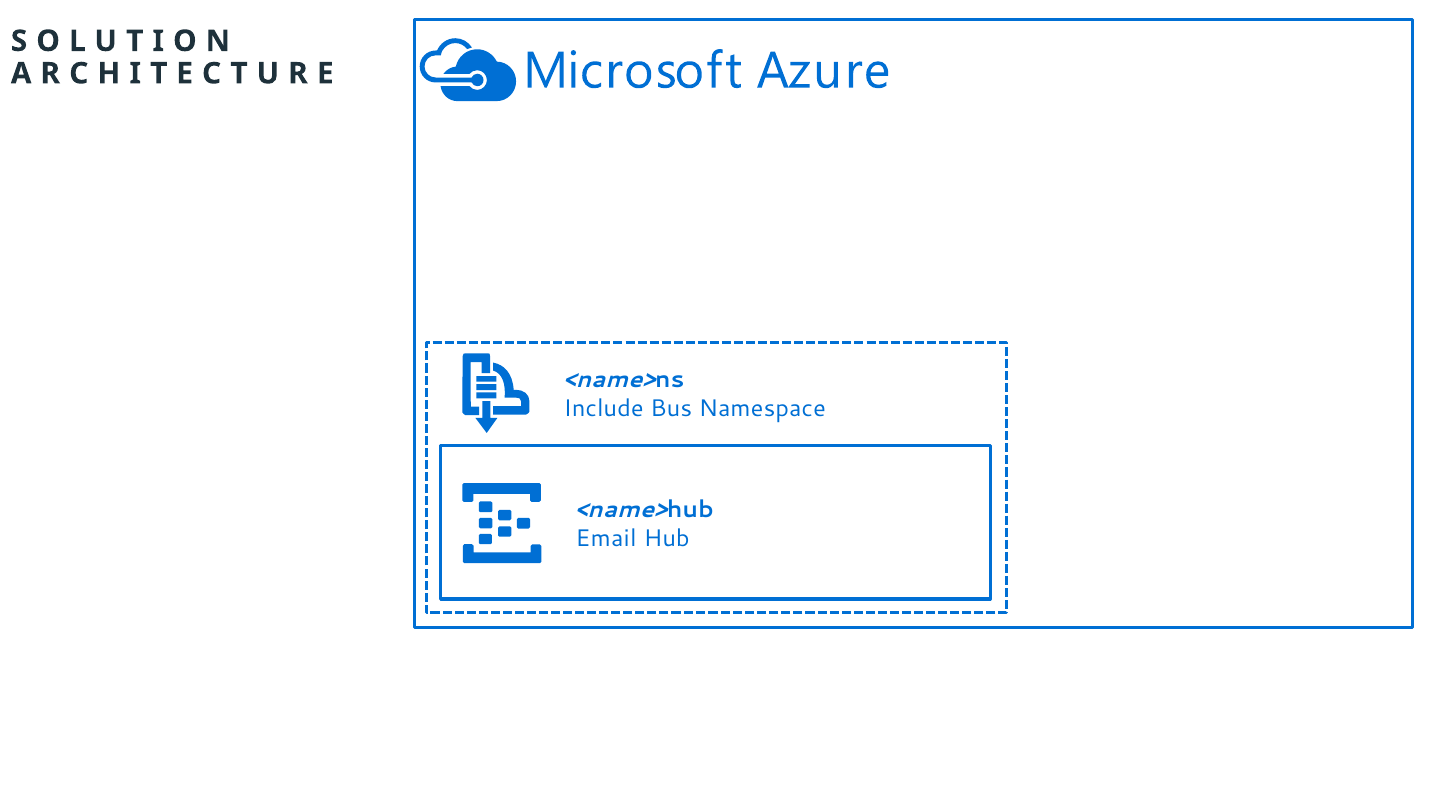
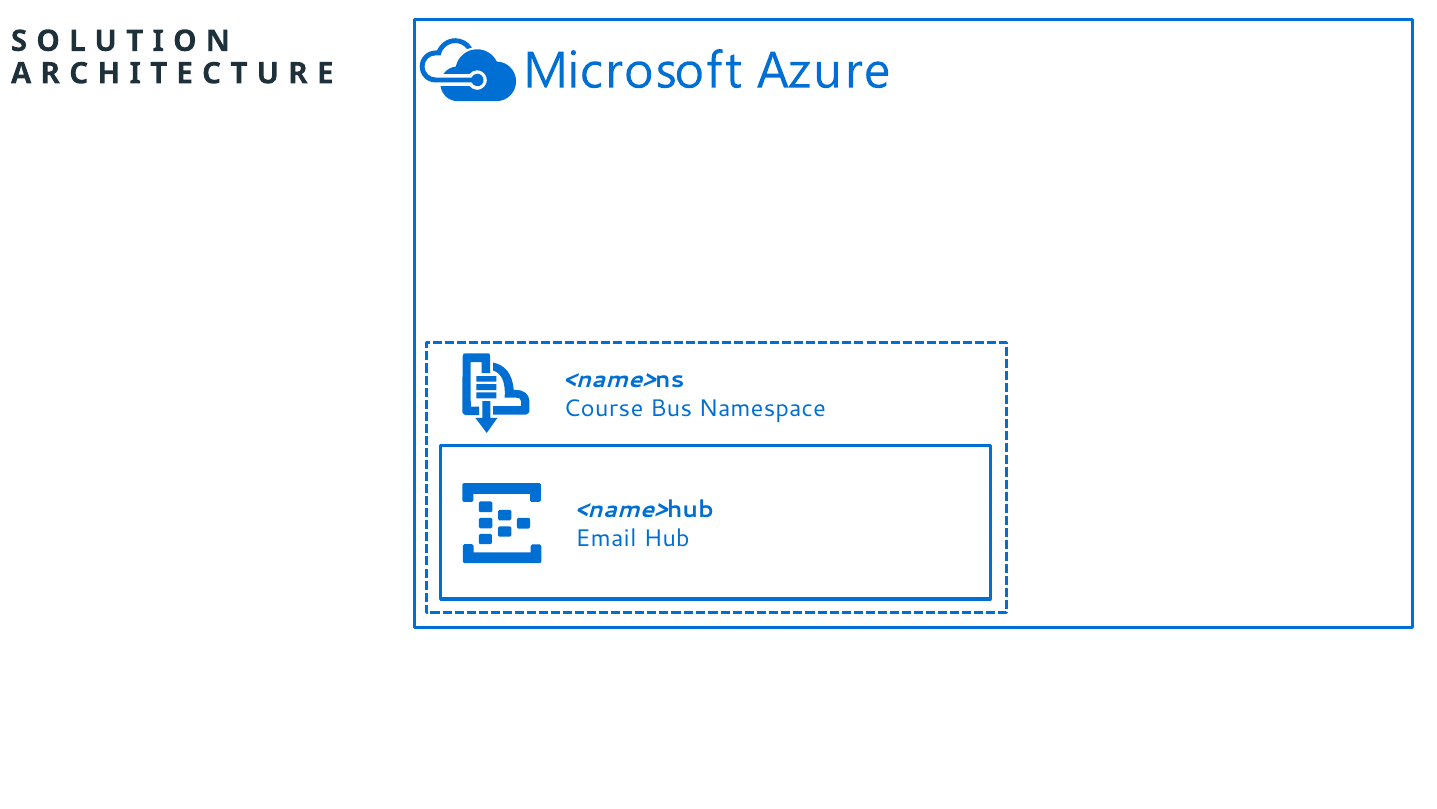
Include: Include -> Course
